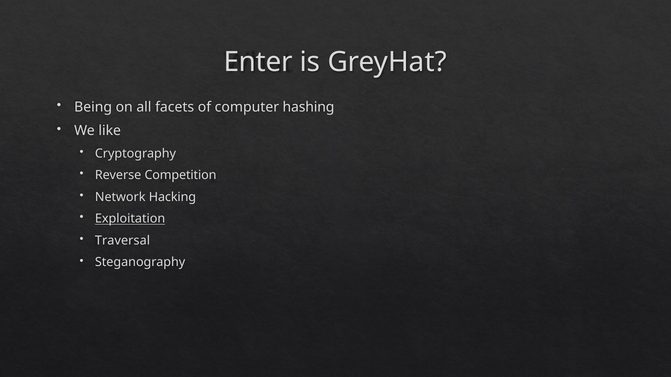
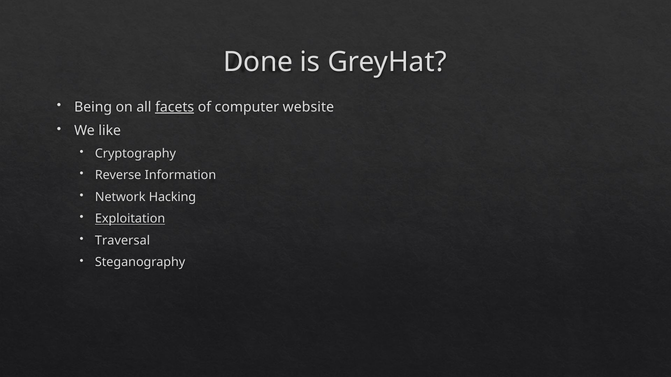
Enter: Enter -> Done
facets underline: none -> present
hashing: hashing -> website
Competition: Competition -> Information
